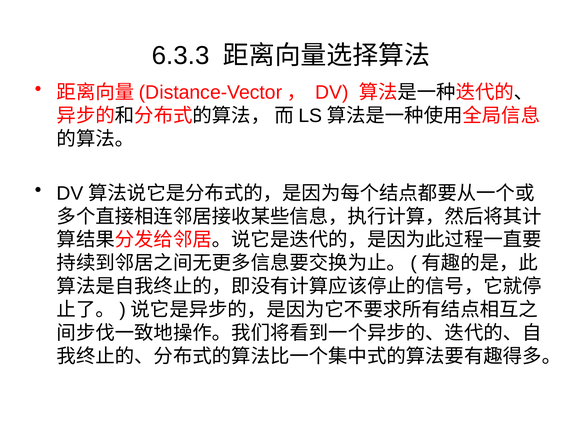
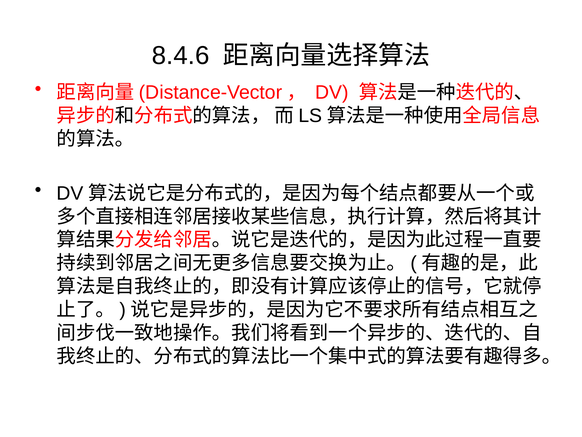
6.3.3: 6.3.3 -> 8.4.6
